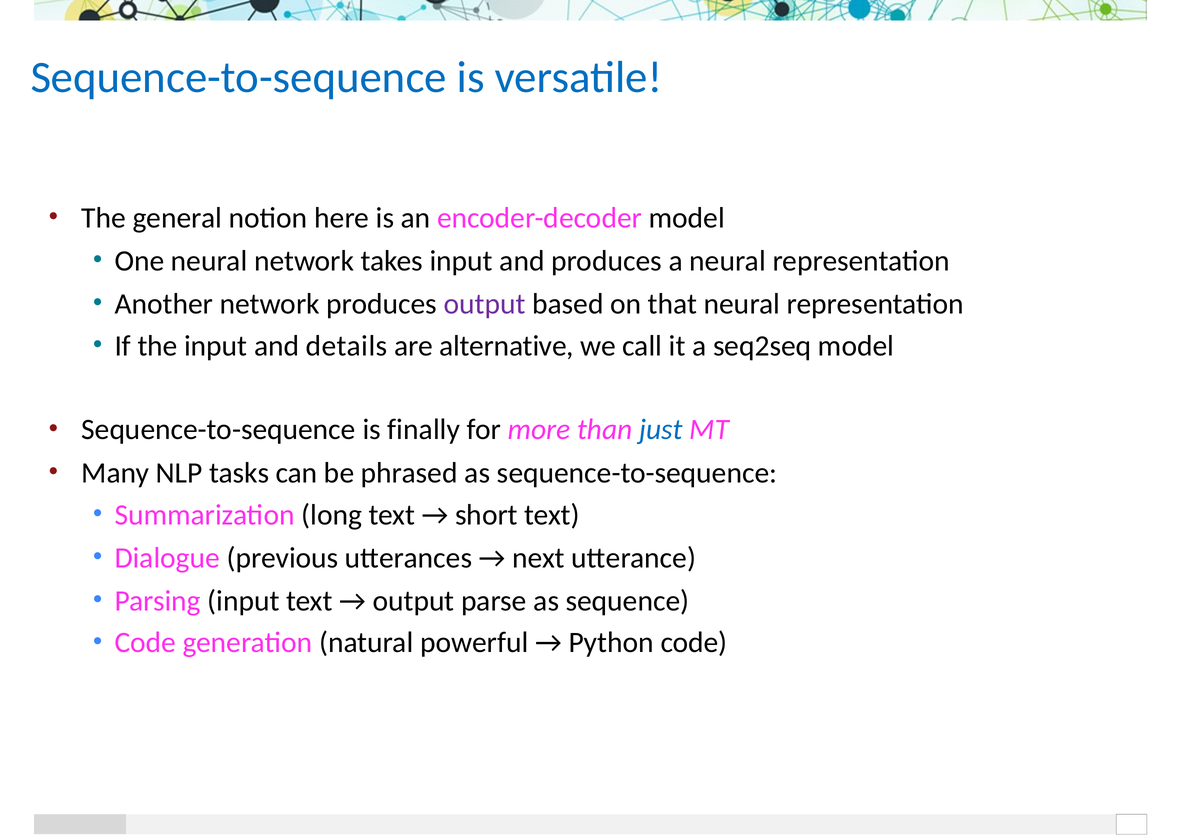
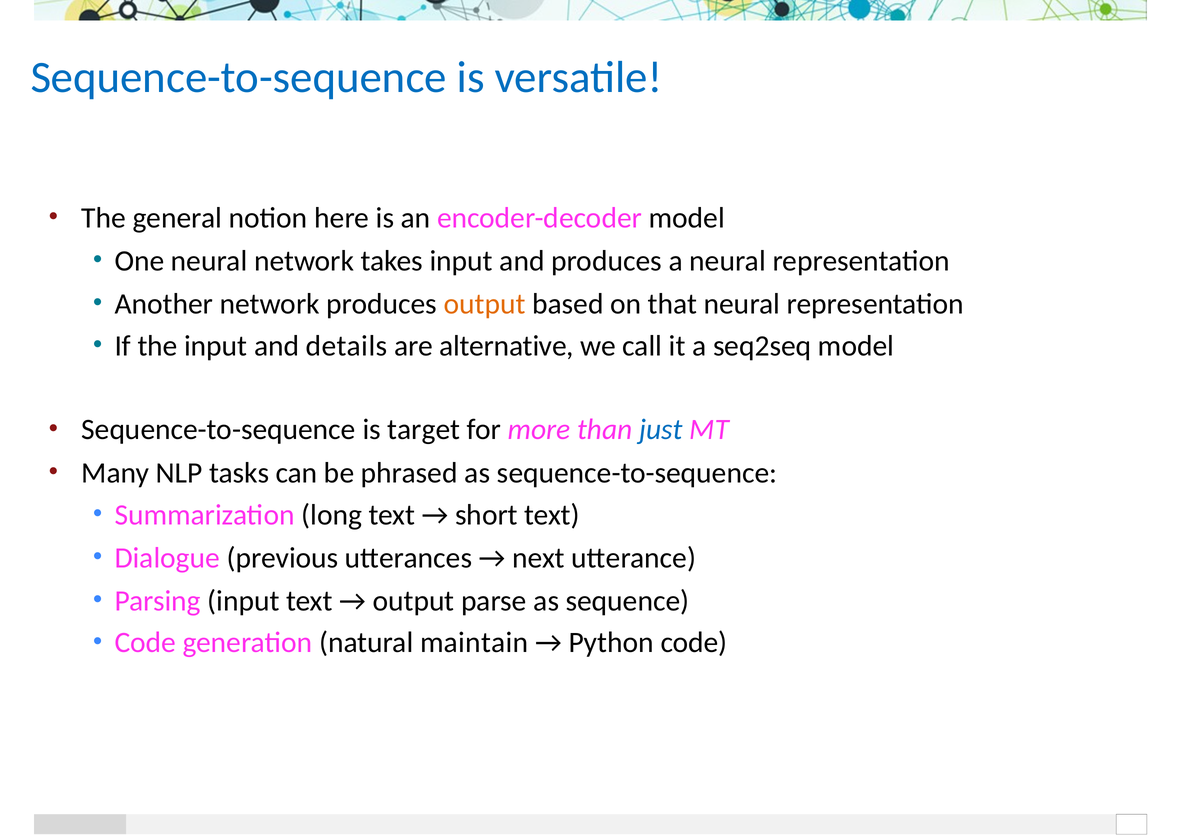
output at (485, 304) colour: purple -> orange
finally: finally -> target
powerful: powerful -> maintain
